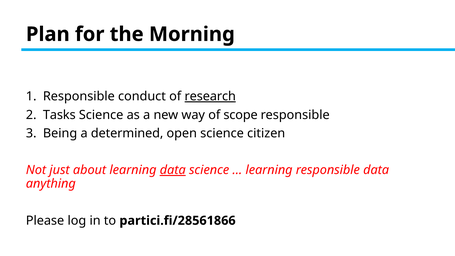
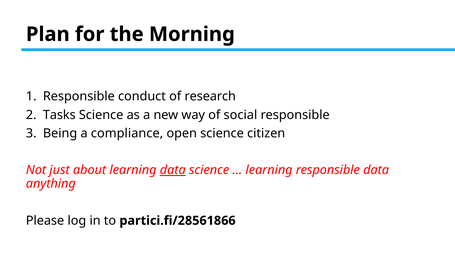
research underline: present -> none
scope: scope -> social
determined: determined -> compliance
